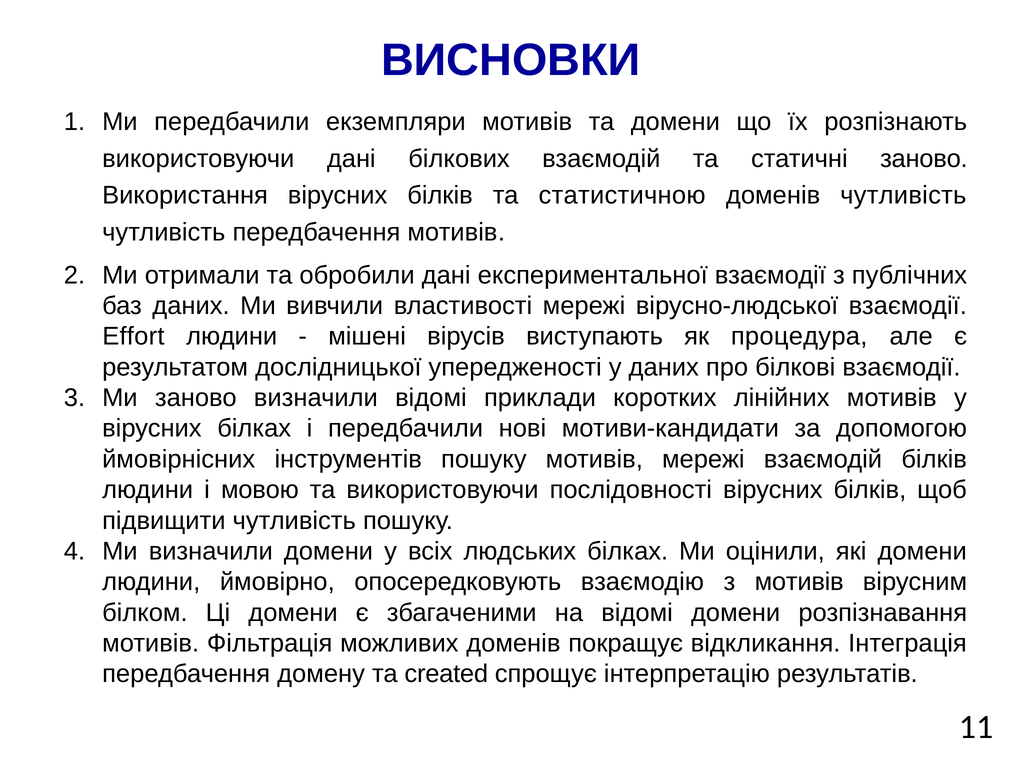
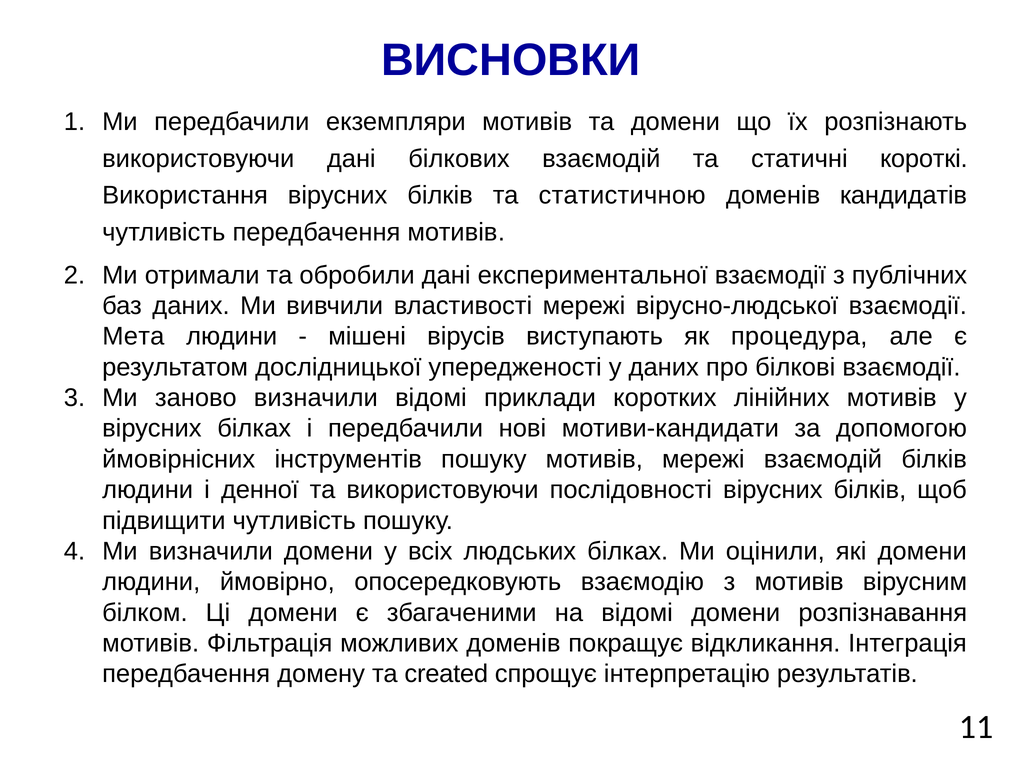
статичні заново: заново -> короткі
доменів чутливість: чутливість -> кандидатів
Effort: Effort -> Мета
мовою: мовою -> денної
